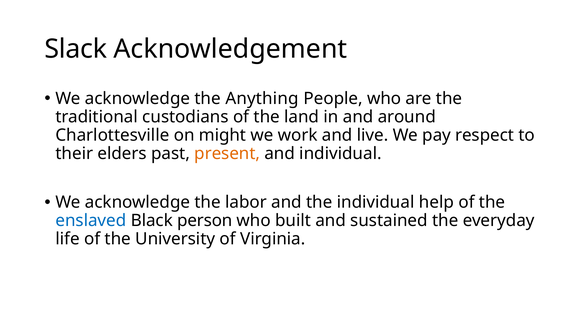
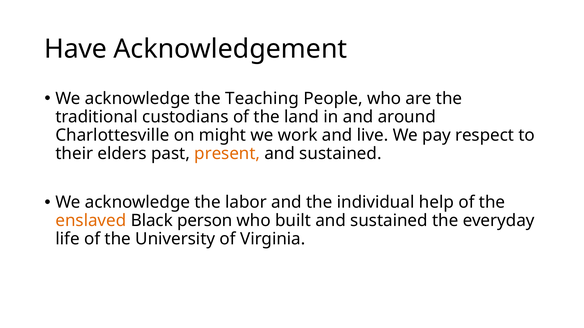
Slack: Slack -> Have
Anything: Anything -> Teaching
individual at (341, 154): individual -> sustained
enslaved colour: blue -> orange
